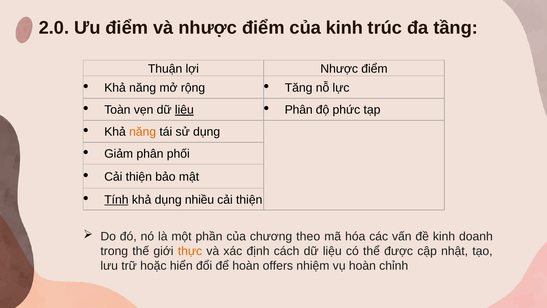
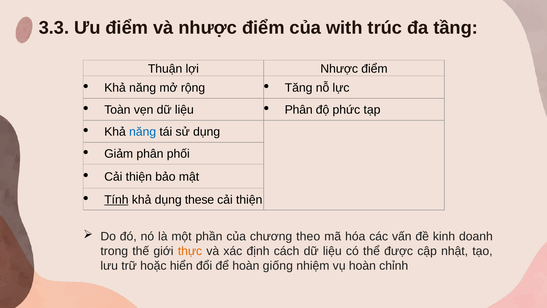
2.0: 2.0 -> 3.3
của kinh: kinh -> with
liệu at (184, 110) underline: present -> none
năng at (143, 132) colour: orange -> blue
nhiều: nhiều -> these
offers: offers -> giống
